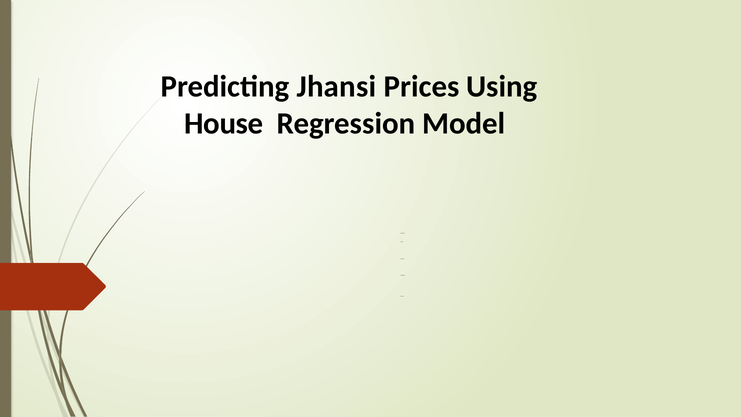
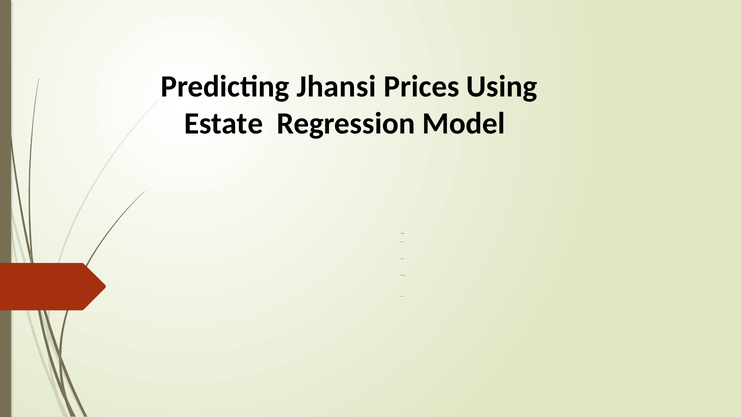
House: House -> Estate
